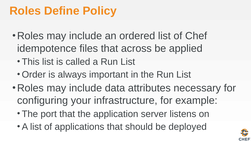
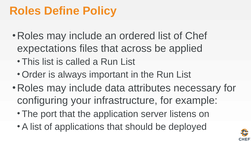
idempotence: idempotence -> expectations
